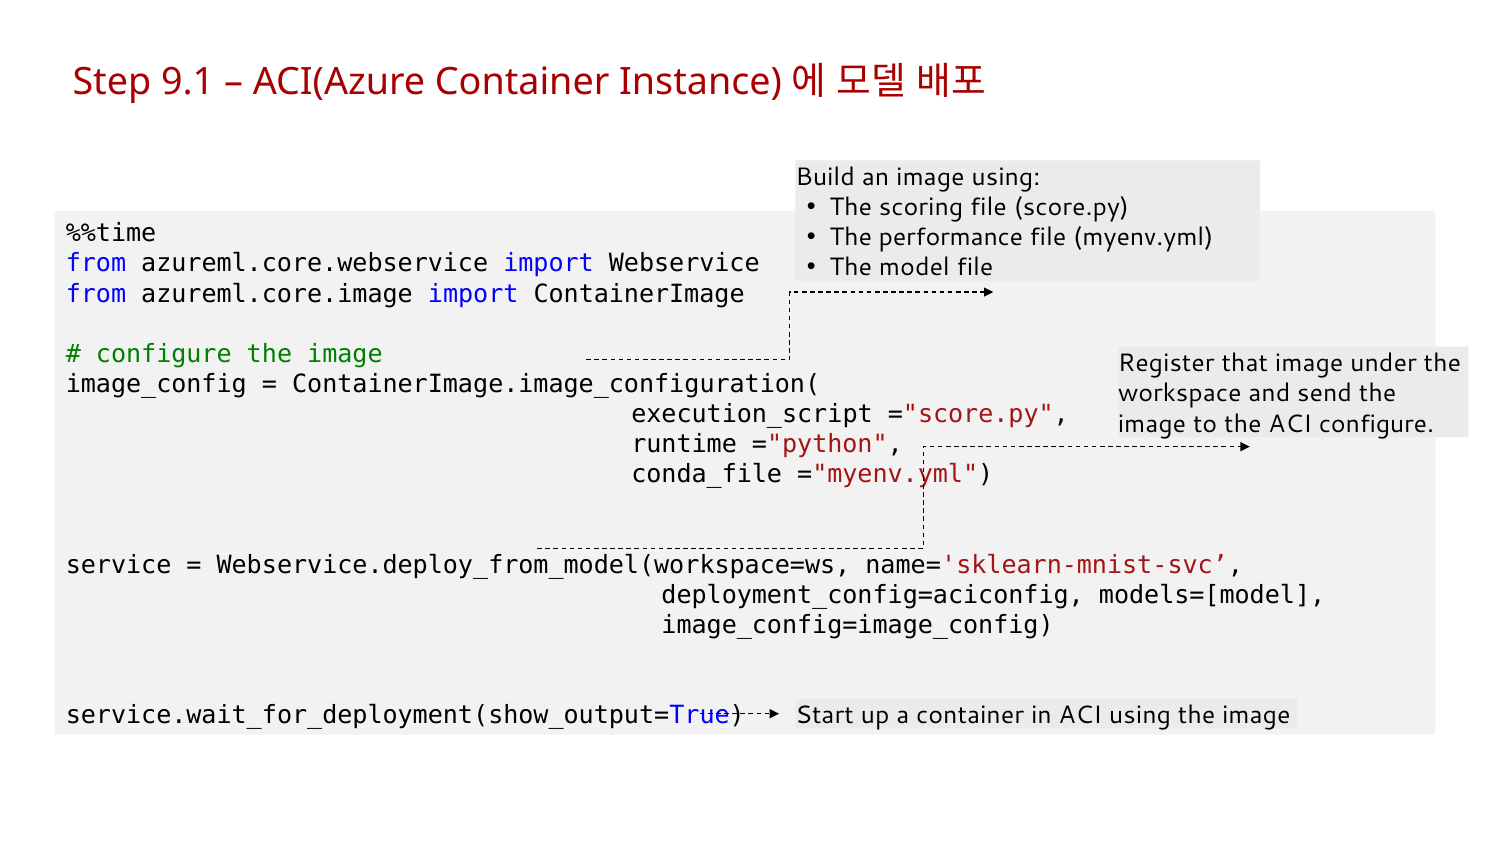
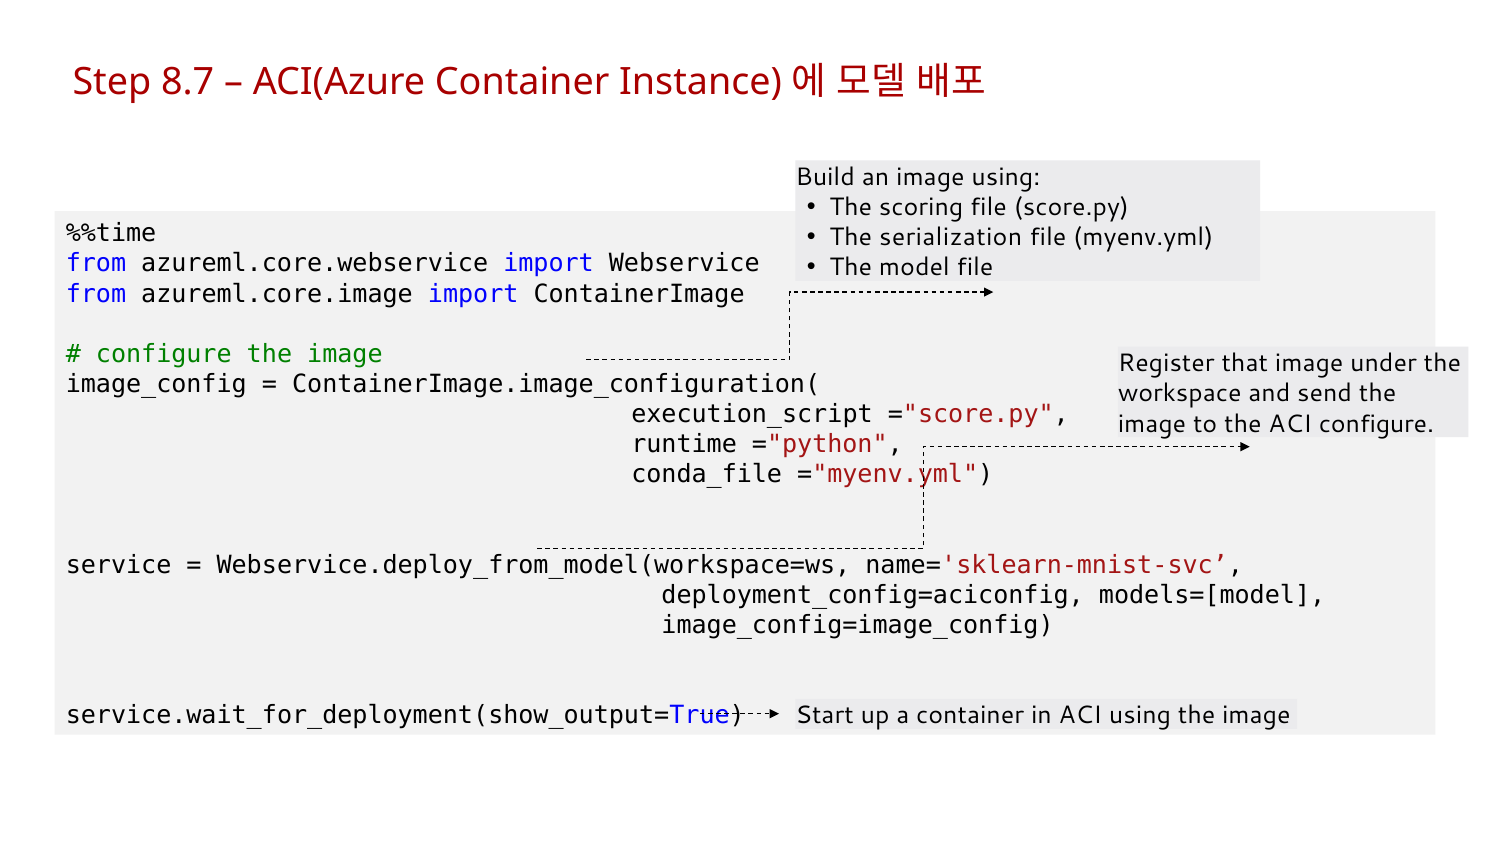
9.1: 9.1 -> 8.7
performance: performance -> serialization
